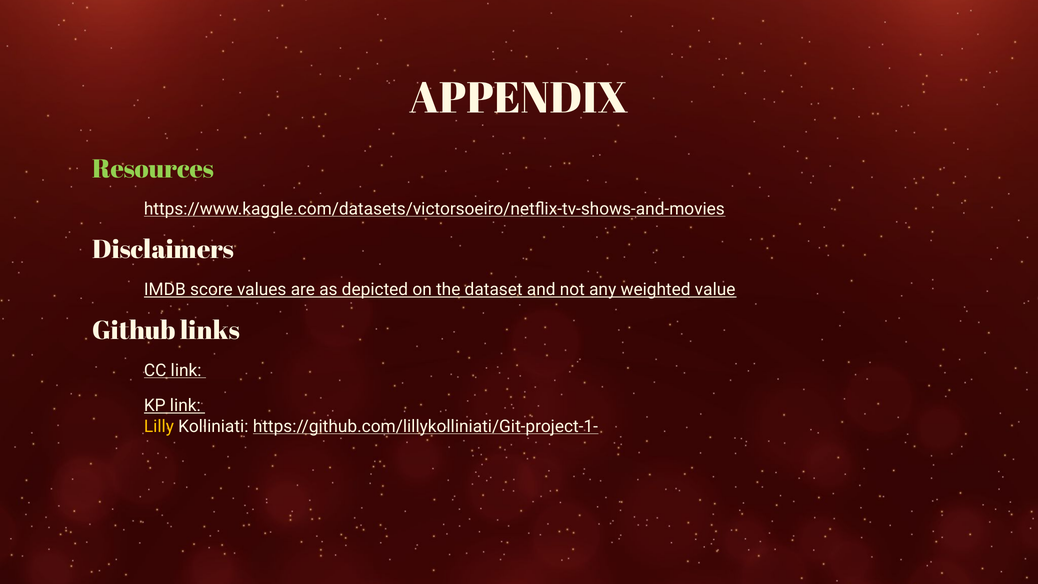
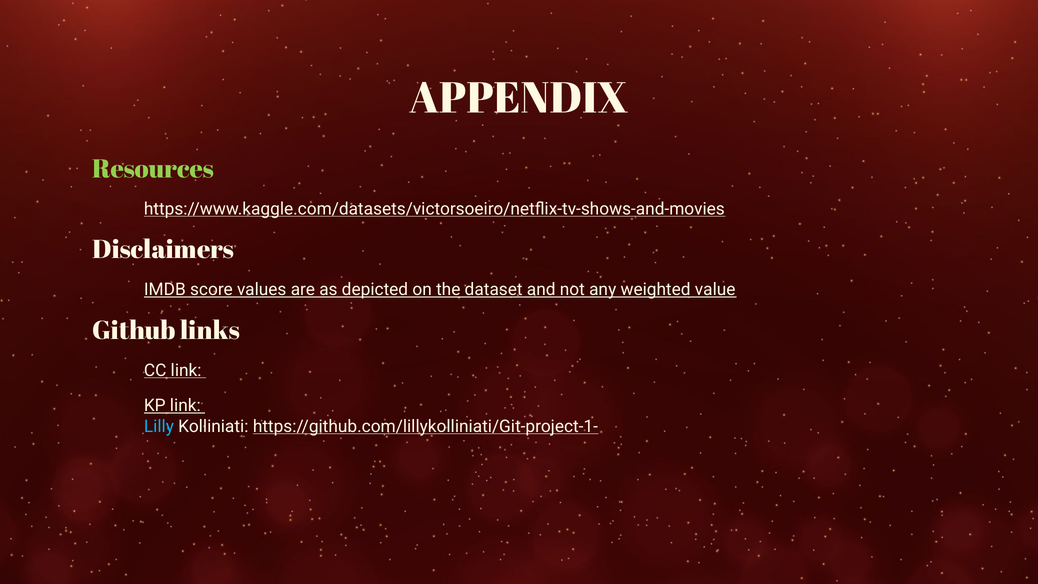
Lilly colour: yellow -> light blue
